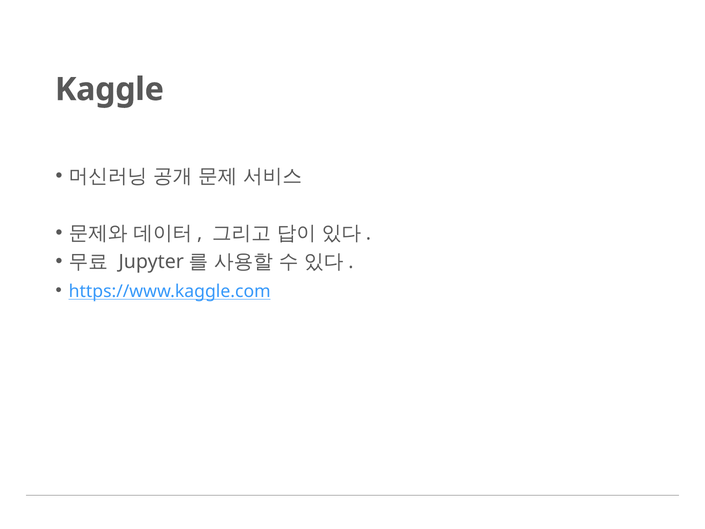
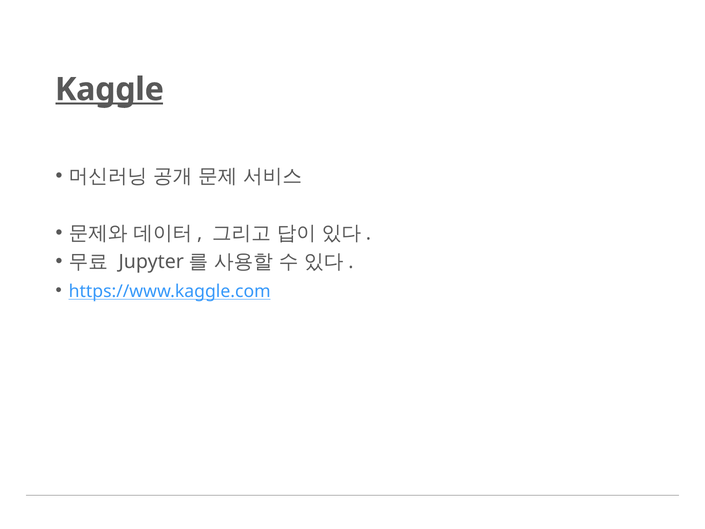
Kaggle underline: none -> present
